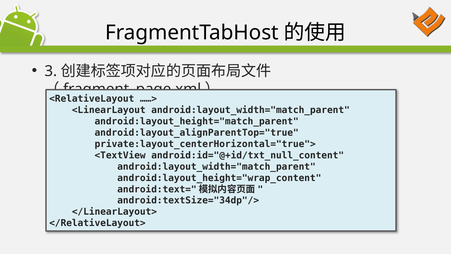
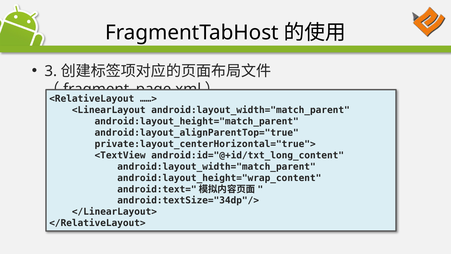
android:id="@+id/txt_null_content: android:id="@+id/txt_null_content -> android:id="@+id/txt_long_content
